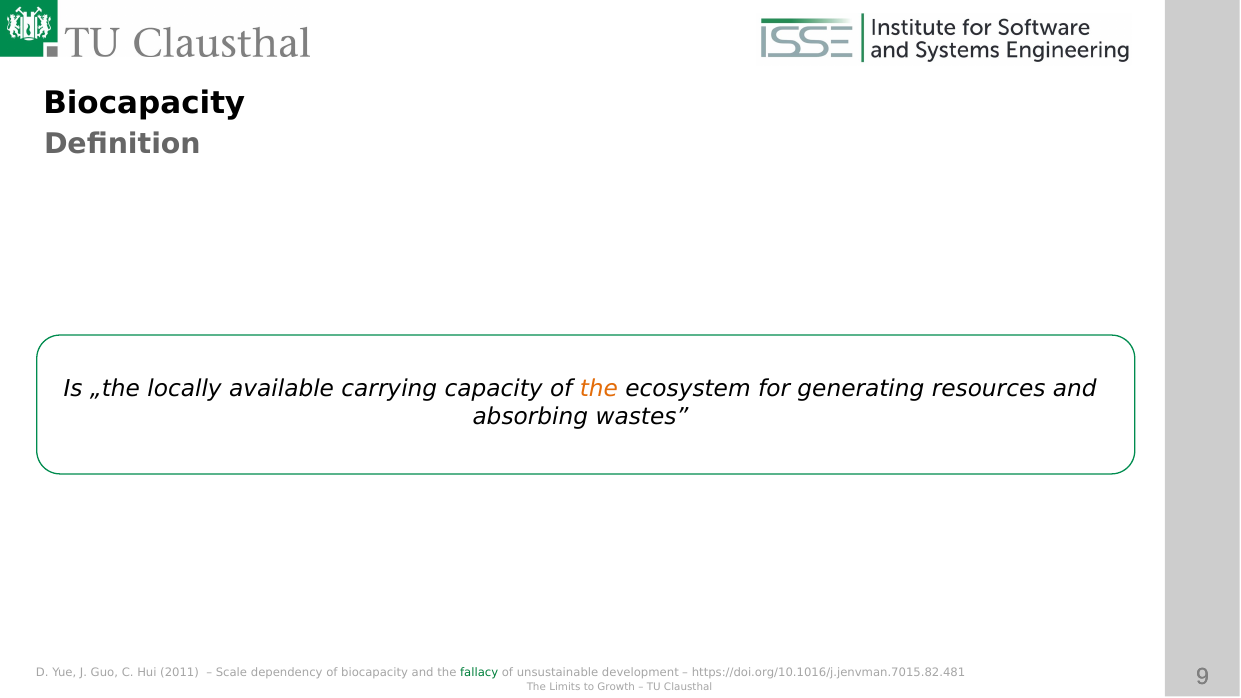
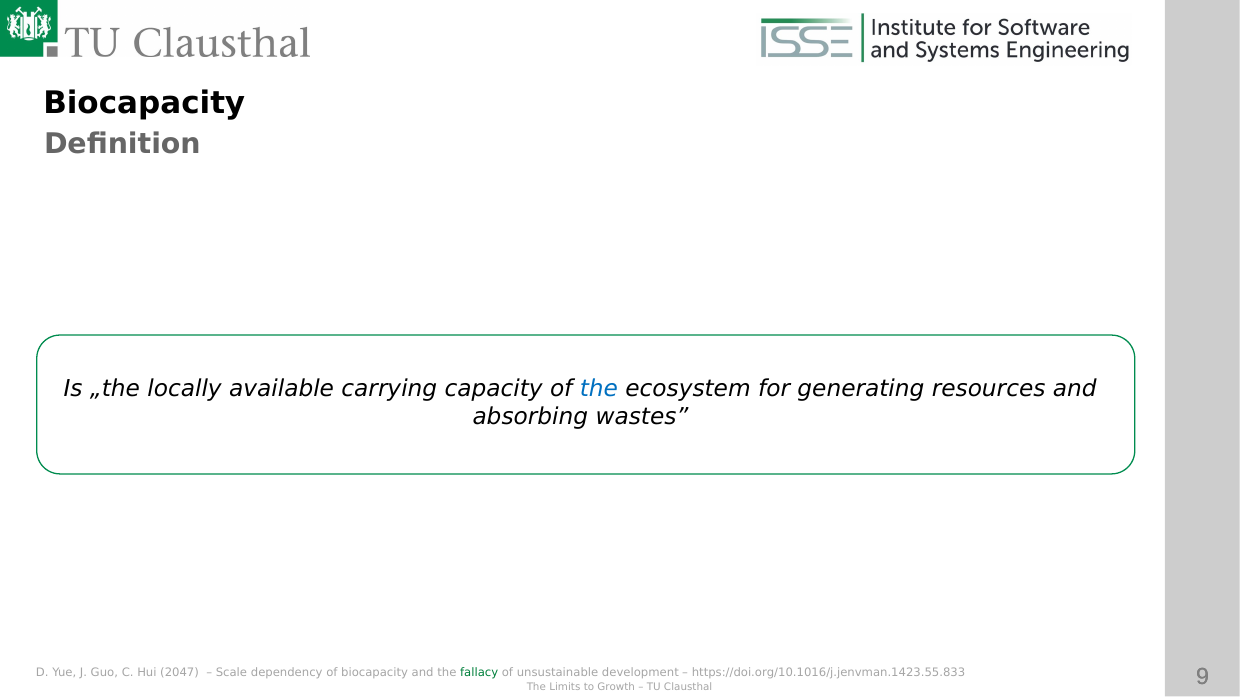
the at (599, 389) colour: orange -> blue
2011: 2011 -> 2047
https://doi.org/10.1016/j.jenvman.7015.82.481: https://doi.org/10.1016/j.jenvman.7015.82.481 -> https://doi.org/10.1016/j.jenvman.1423.55.833
